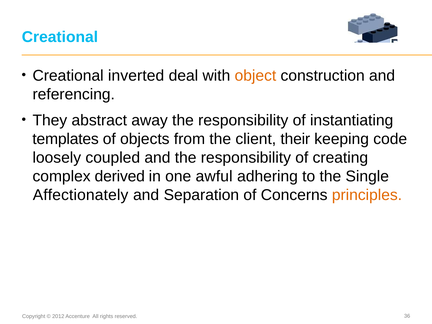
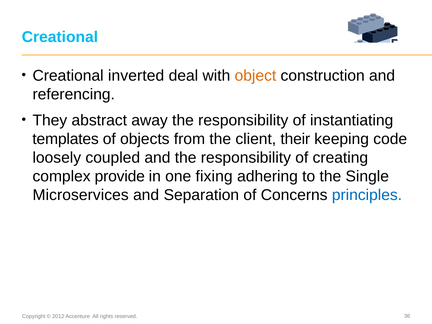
derived: derived -> provide
awful: awful -> fixing
Affectionately: Affectionately -> Microservices
principles colour: orange -> blue
